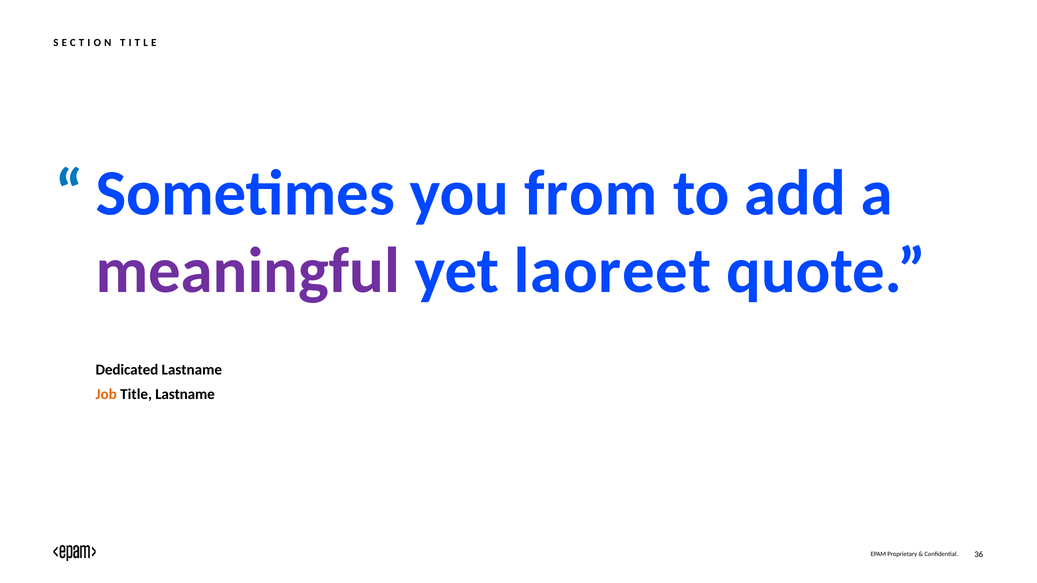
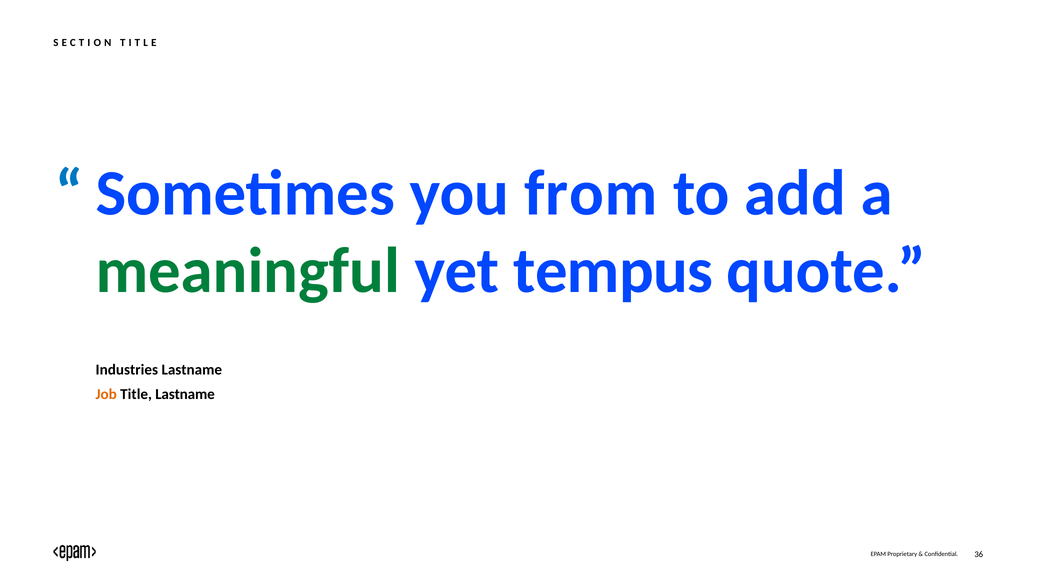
meaningful colour: purple -> green
laoreet: laoreet -> tempus
Dedicated: Dedicated -> Industries
